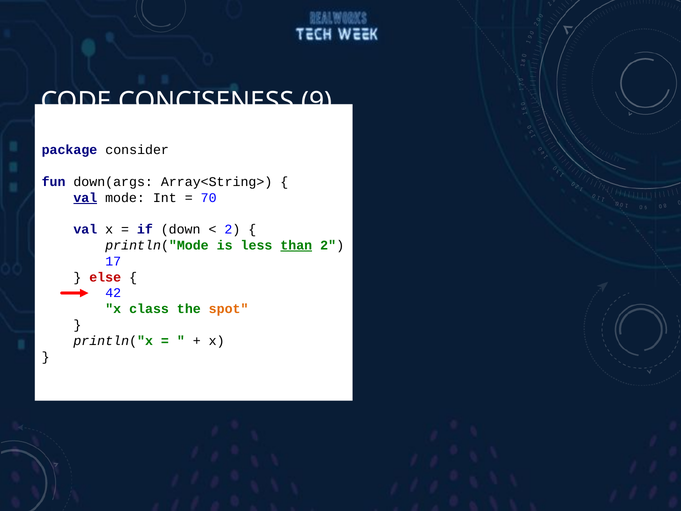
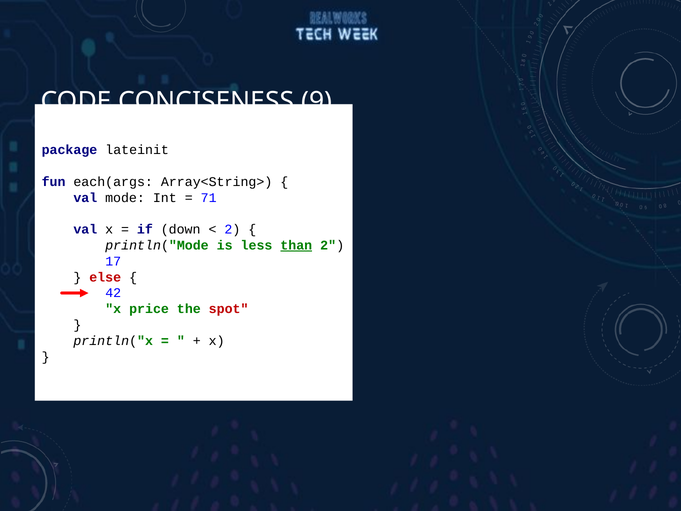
consider: consider -> lateinit
down(args: down(args -> each(args
val at (85, 198) underline: present -> none
70: 70 -> 71
class: class -> price
spot colour: orange -> red
